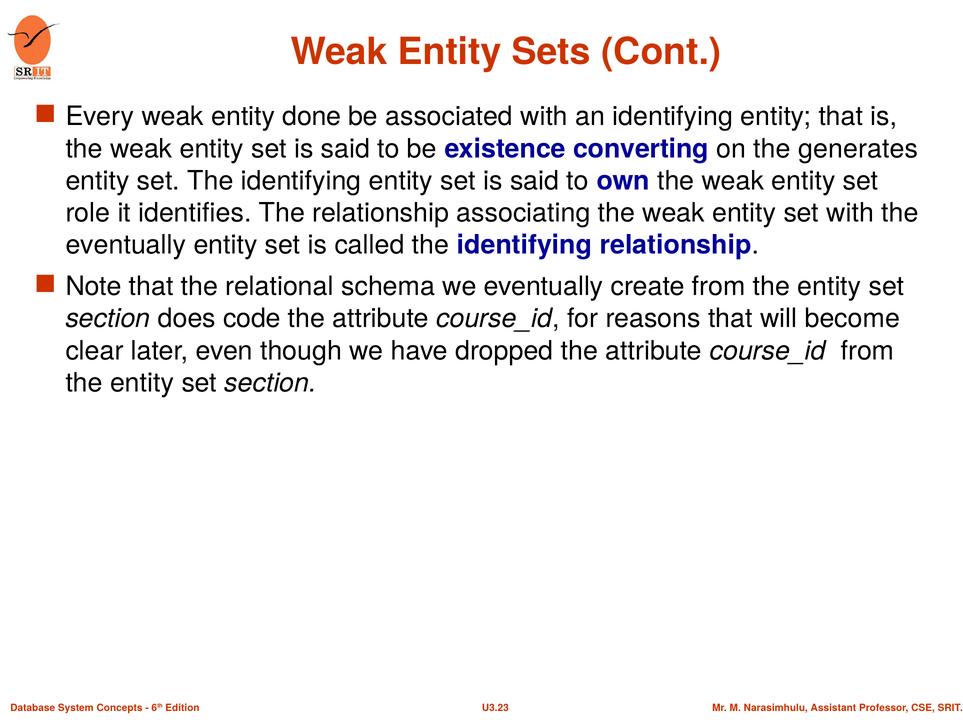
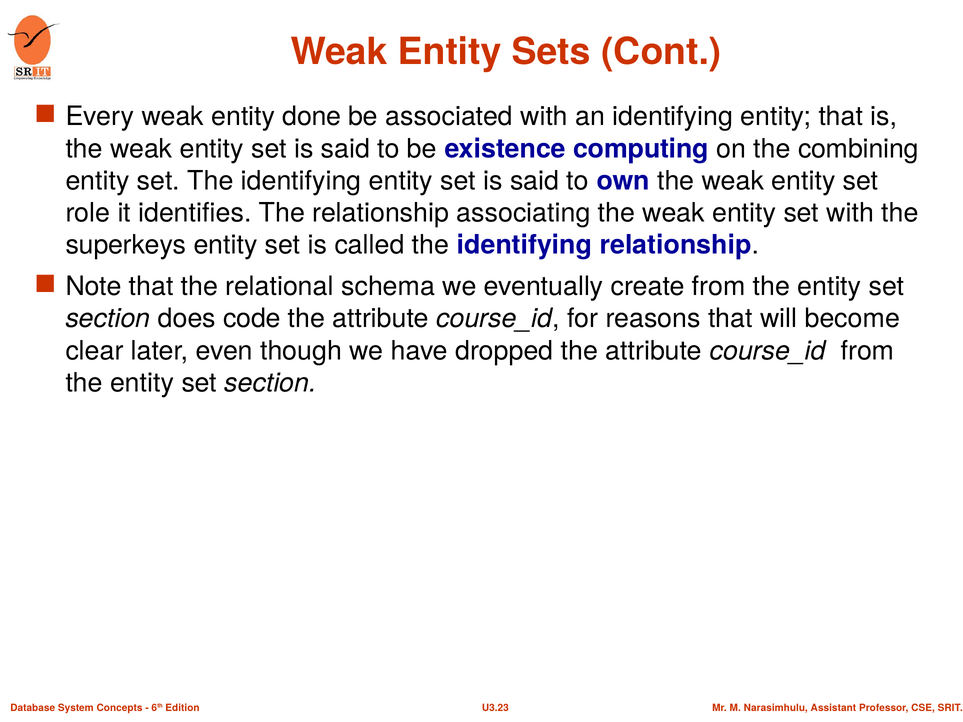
converting: converting -> computing
generates: generates -> combining
eventually at (126, 245): eventually -> superkeys
